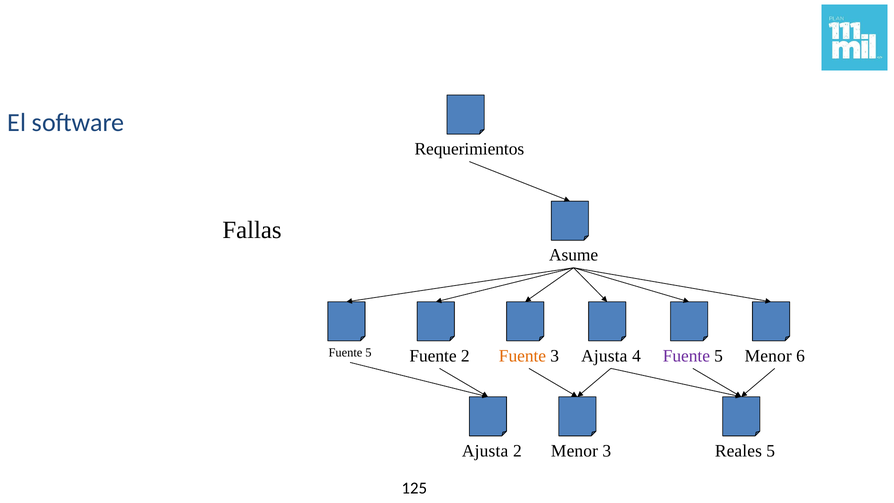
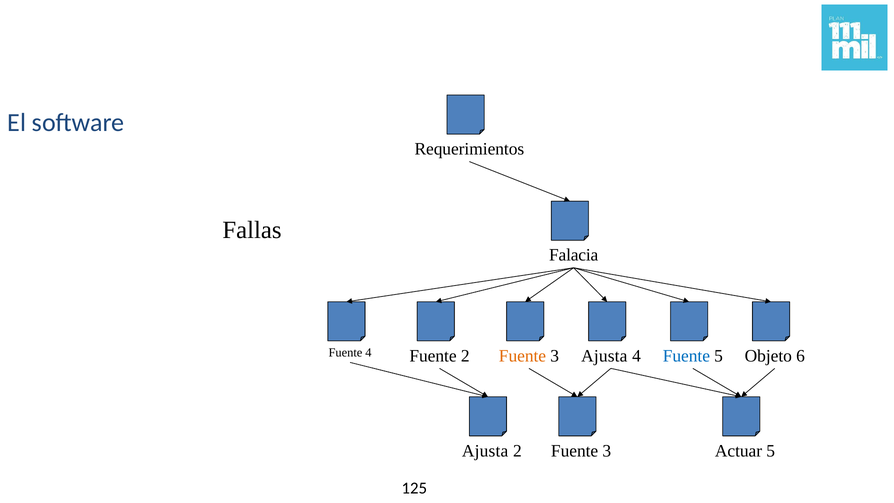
Asume: Asume -> Falacia
5 at (368, 352): 5 -> 4
Fuente at (686, 356) colour: purple -> blue
5 Menor: Menor -> Objeto
Menor at (575, 451): Menor -> Fuente
Reales: Reales -> Actuar
